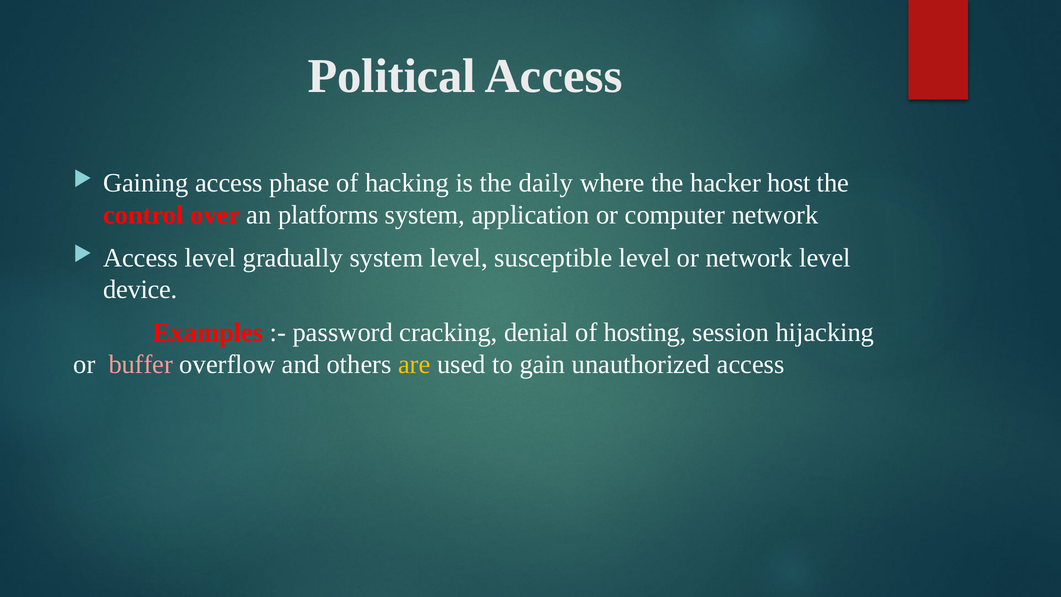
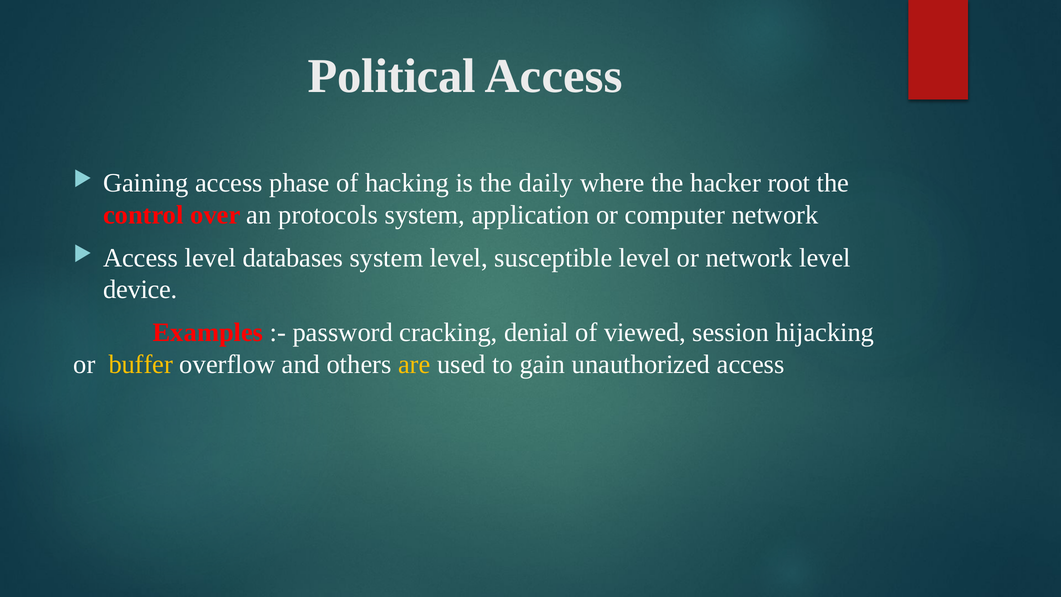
host: host -> root
platforms: platforms -> protocols
gradually: gradually -> databases
hosting: hosting -> viewed
buffer colour: pink -> yellow
